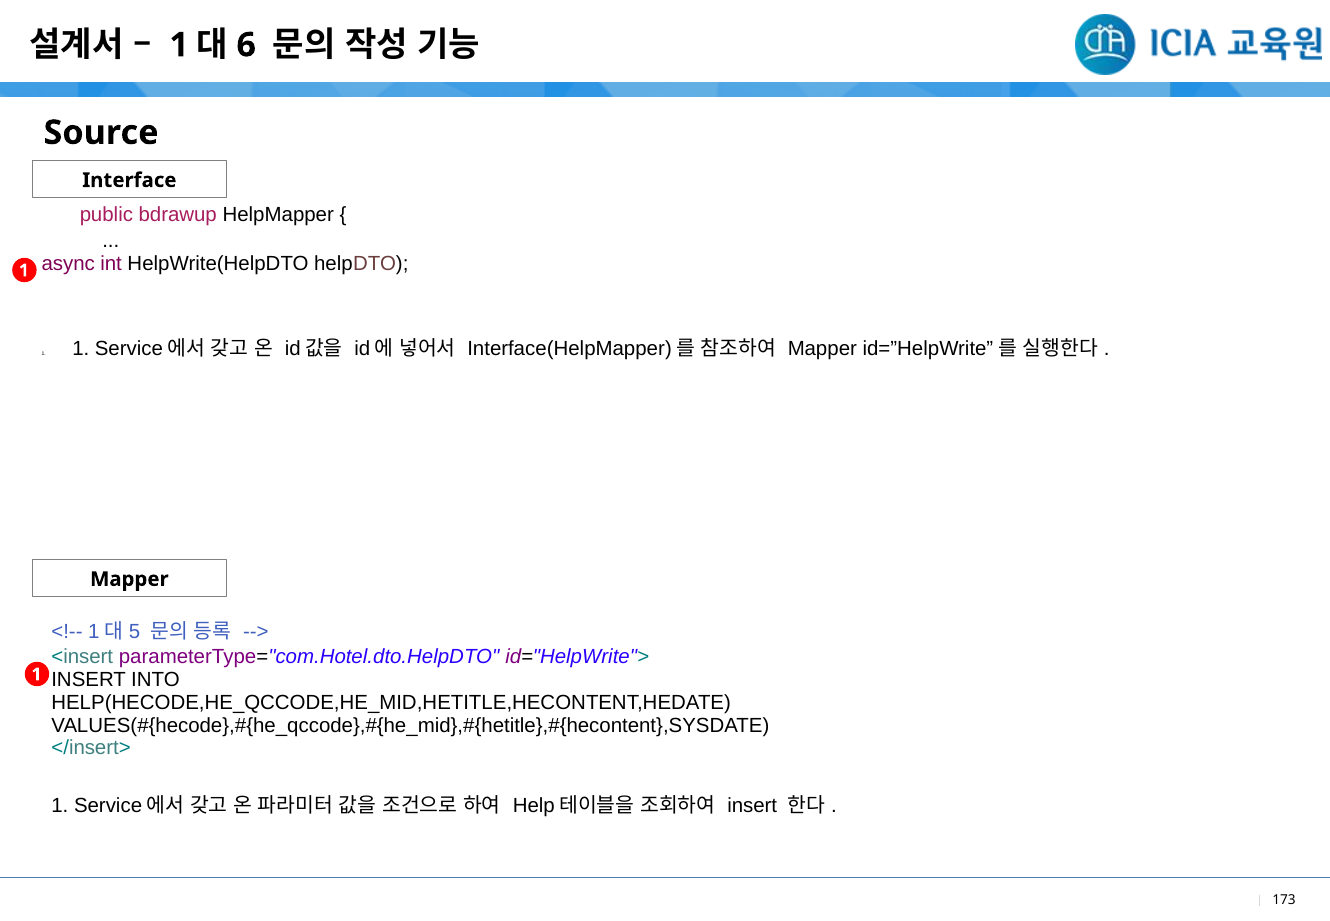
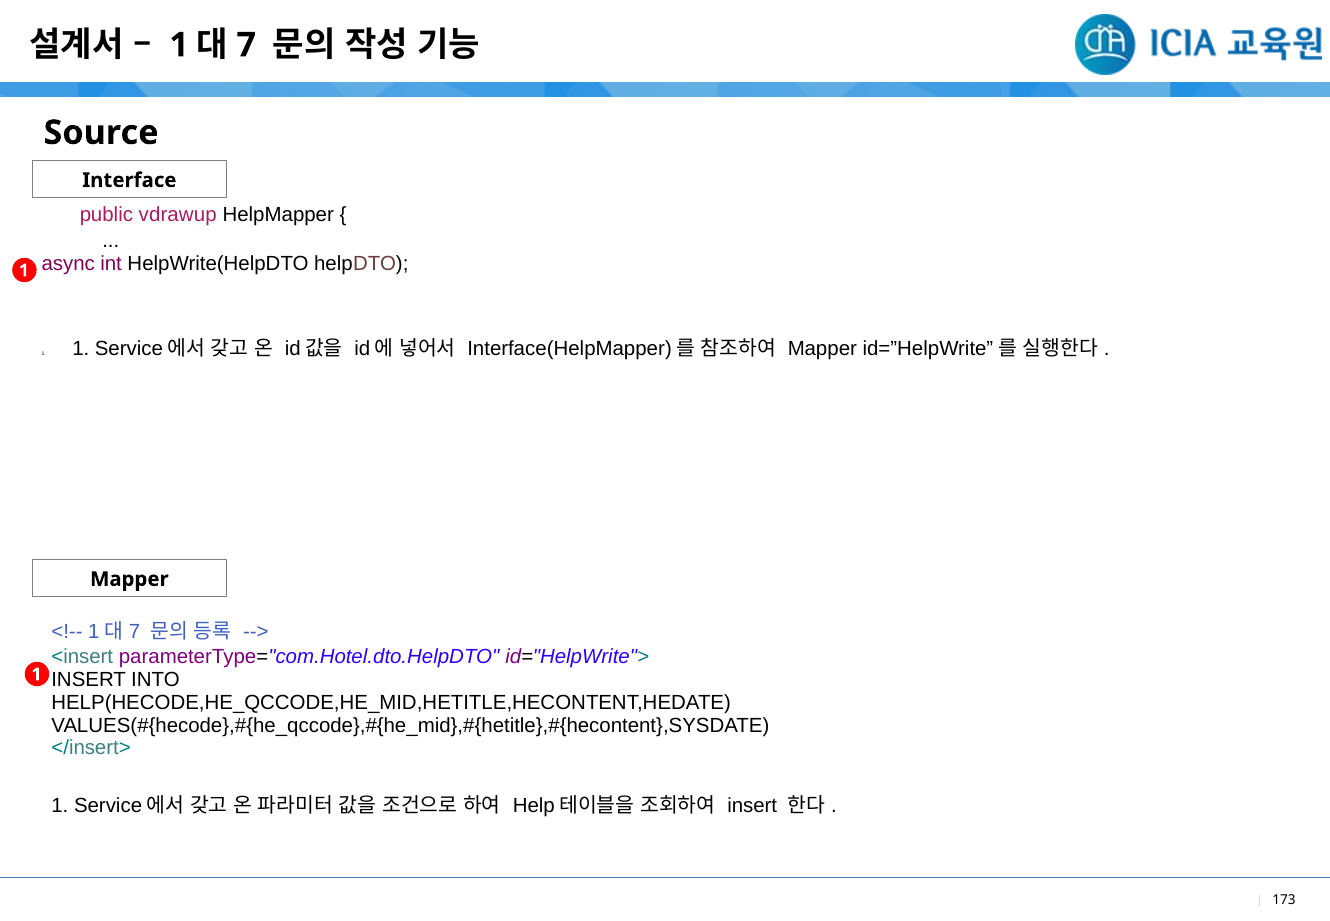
6 at (246, 45): 6 -> 7
bdrawup: bdrawup -> vdrawup
5 at (135, 632): 5 -> 7
